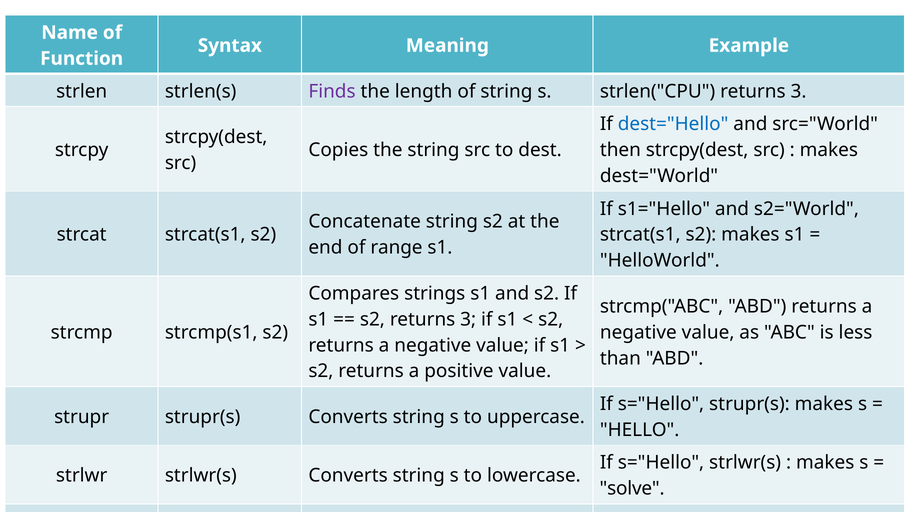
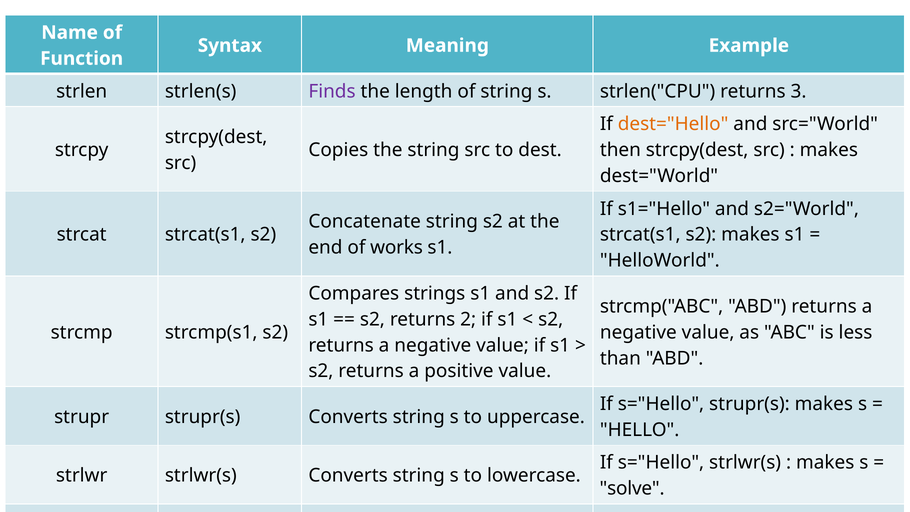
dest="Hello colour: blue -> orange
range: range -> works
s2 returns 3: 3 -> 2
